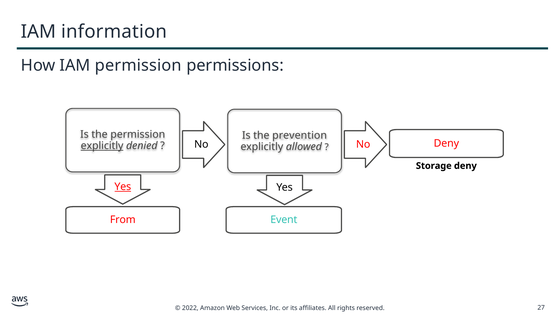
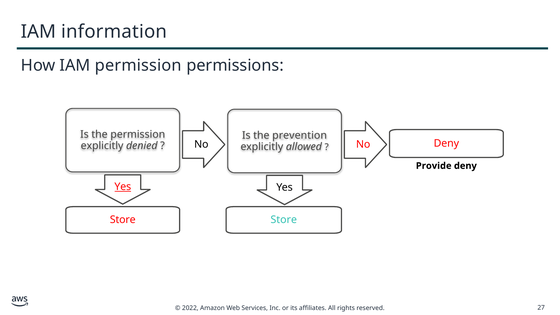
explicitly at (102, 146) underline: present -> none
Storage: Storage -> Provide
From at (123, 220): From -> Store
Event at (284, 220): Event -> Store
